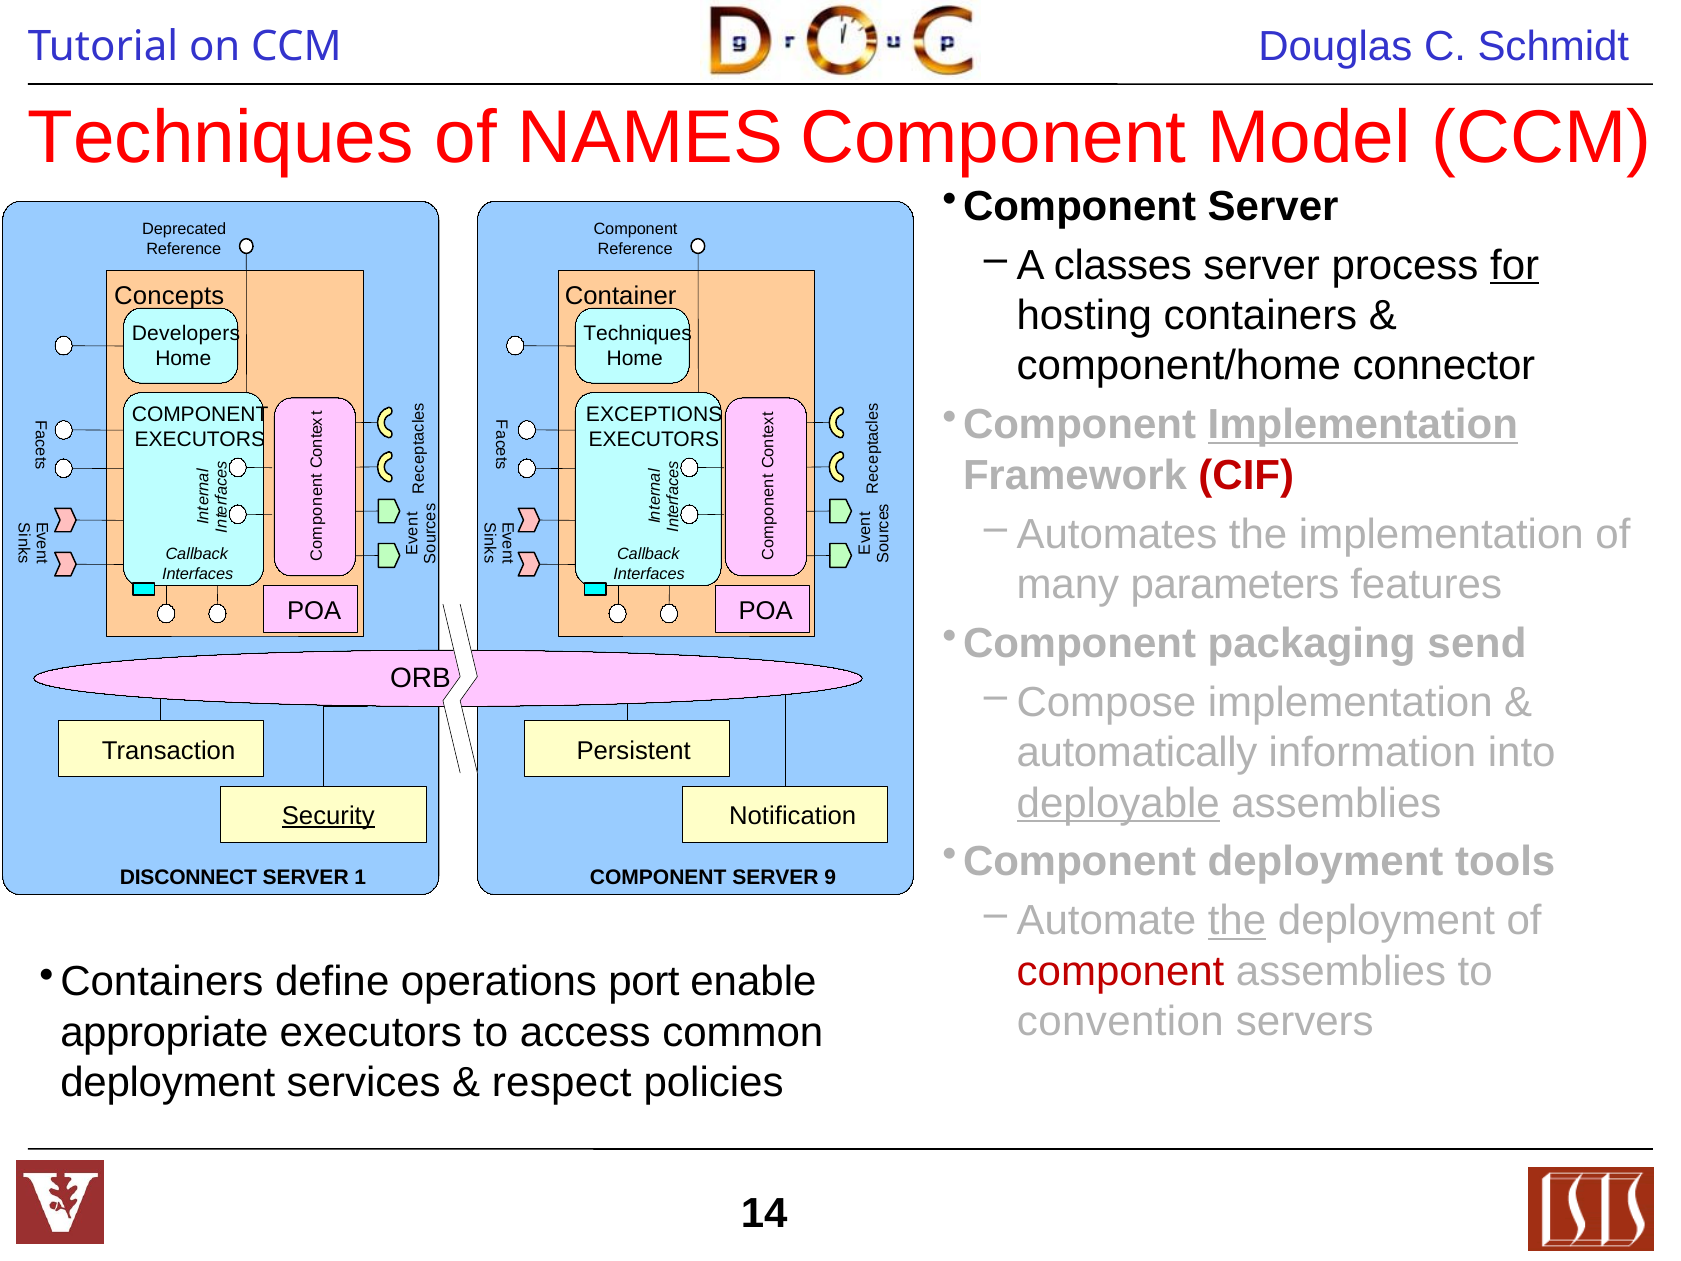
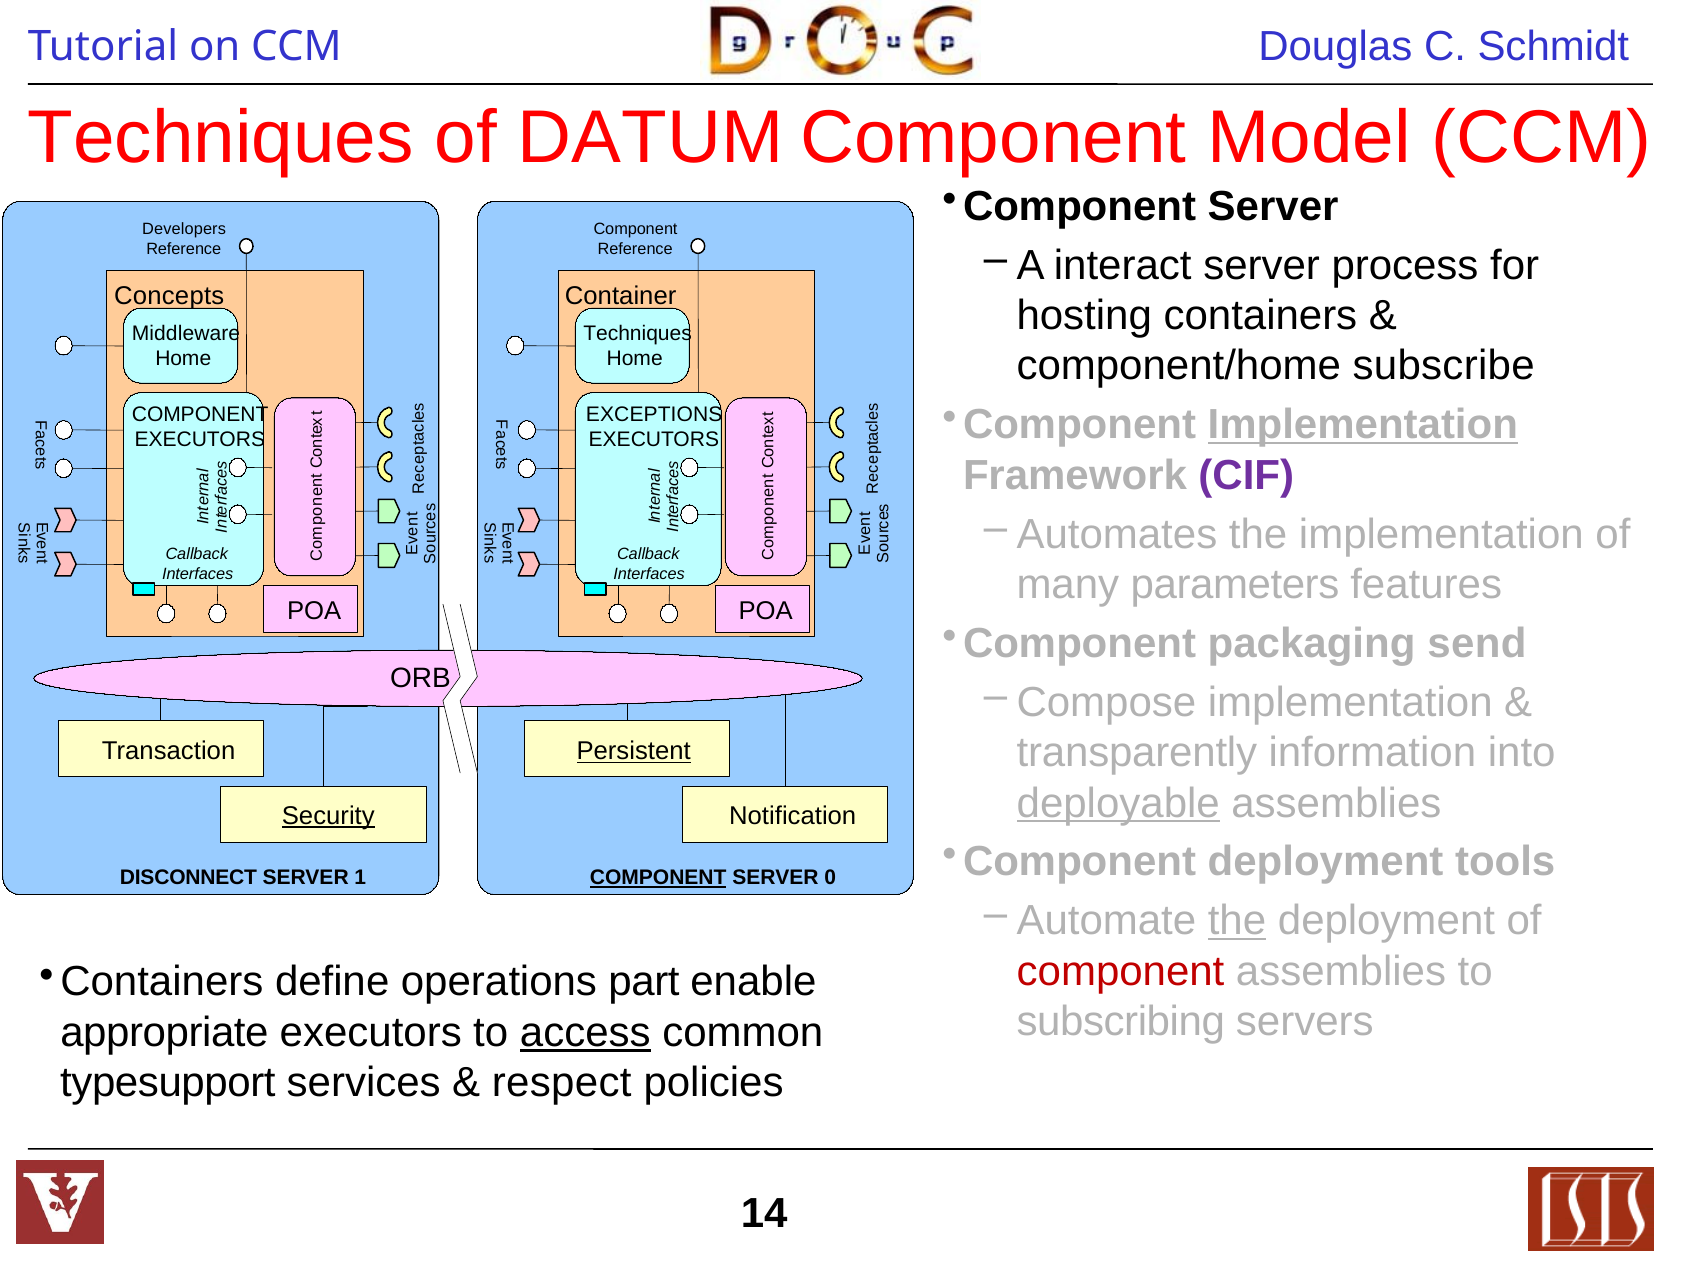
NAMES: NAMES -> DATUM
Deprecated: Deprecated -> Developers
classes: classes -> interact
for underline: present -> none
Developers: Developers -> Middleware
connector: connector -> subscribe
CIF colour: red -> purple
automatically: automatically -> transparently
Persistent underline: none -> present
COMPONENT at (658, 878) underline: none -> present
9: 9 -> 0
port: port -> part
convention: convention -> subscribing
access underline: none -> present
deployment at (168, 1083): deployment -> typesupport
